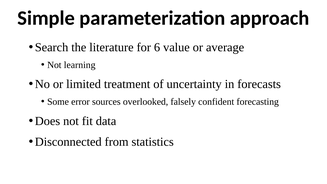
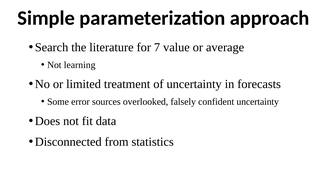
6: 6 -> 7
confident forecasting: forecasting -> uncertainty
